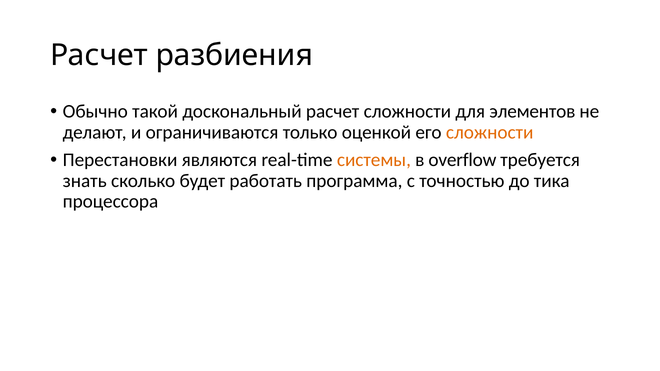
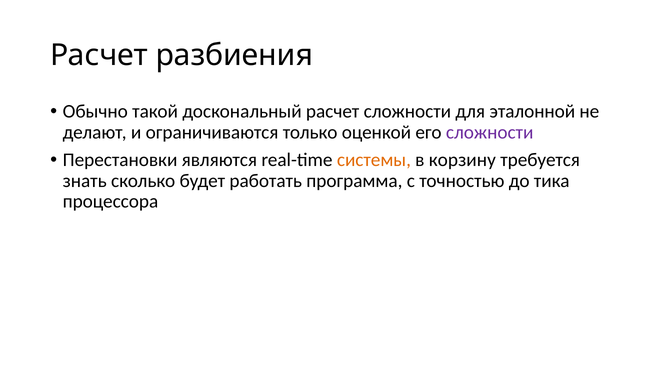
элементов: элементов -> эталонной
сложности at (490, 132) colour: orange -> purple
overflow: overflow -> корзину
